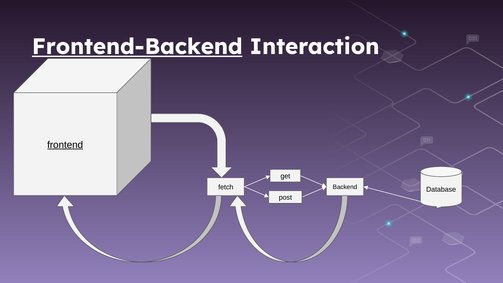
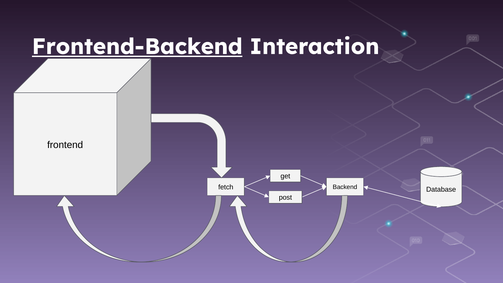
frontend underline: present -> none
